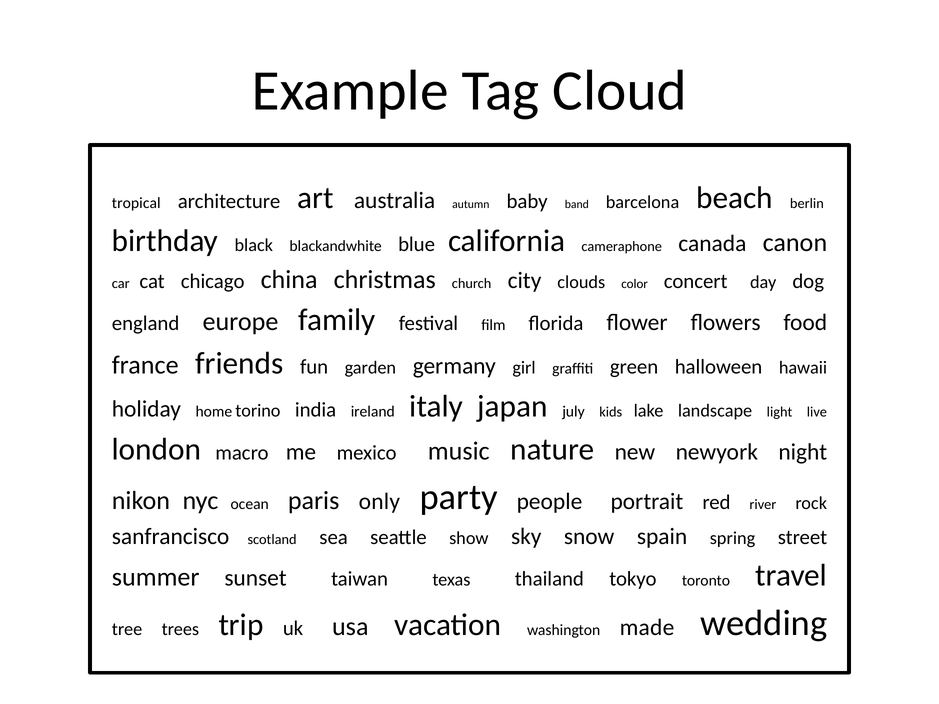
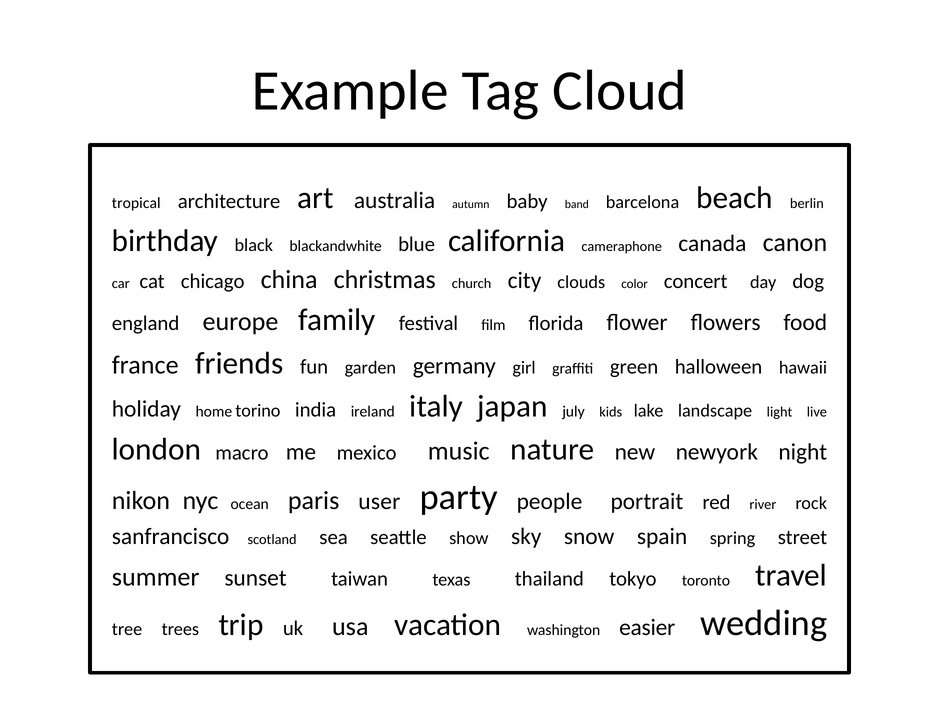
only: only -> user
made: made -> easier
